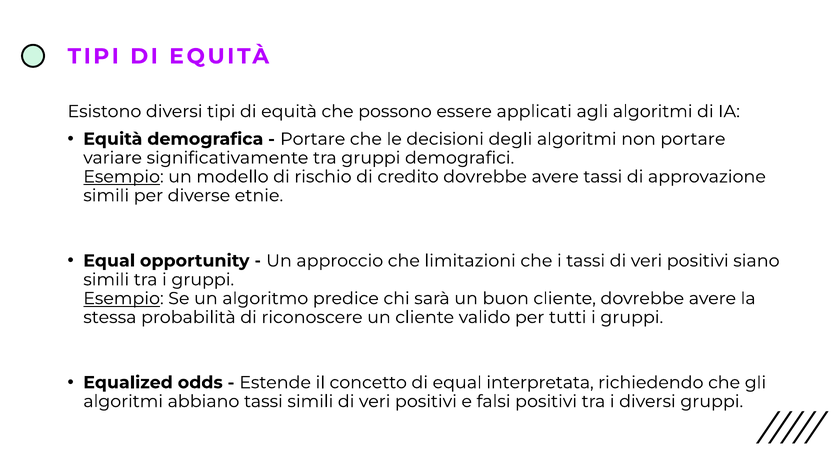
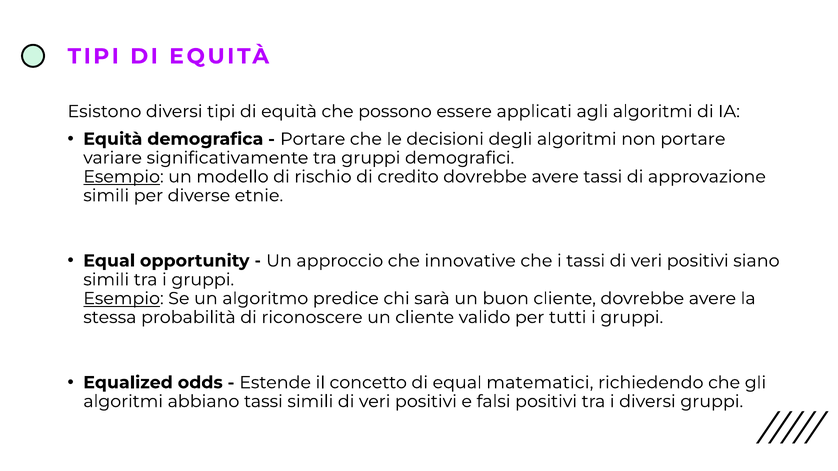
limitazioni: limitazioni -> innovative
interpretata: interpretata -> matematici
